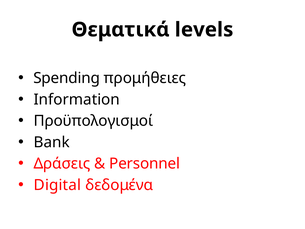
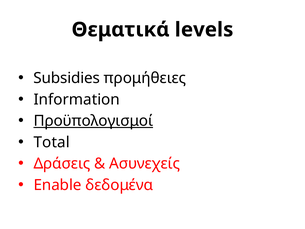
Spending: Spending -> Subsidies
Προϋπολογισμοί underline: none -> present
Bank: Bank -> Total
Personnel: Personnel -> Ασυνεχείς
Digital: Digital -> Enable
